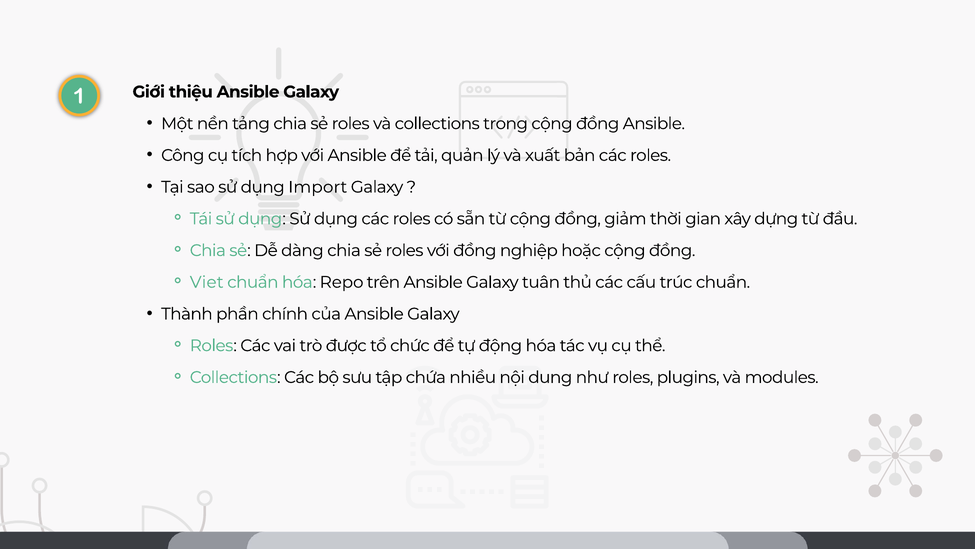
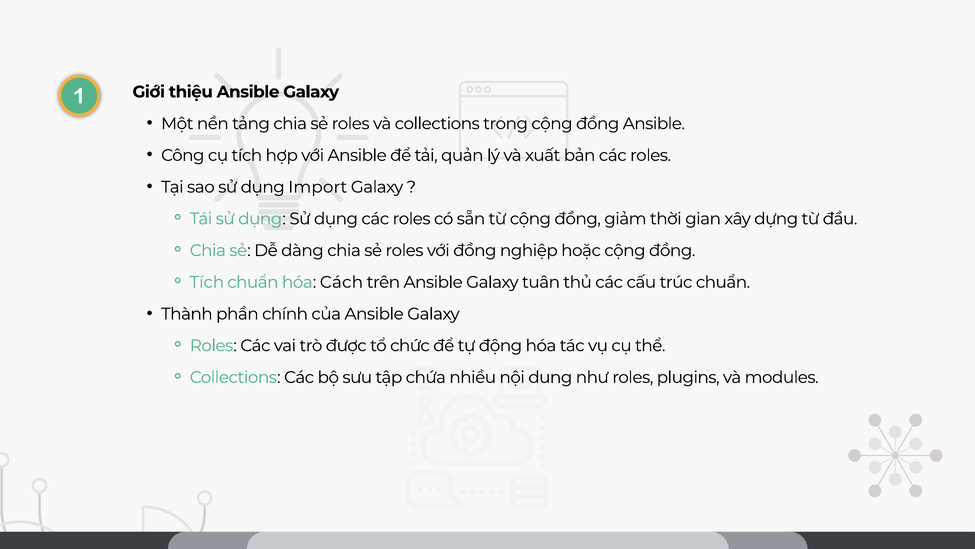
Viet at (207, 282): Viet -> Tích
Repo: Repo -> Cách
